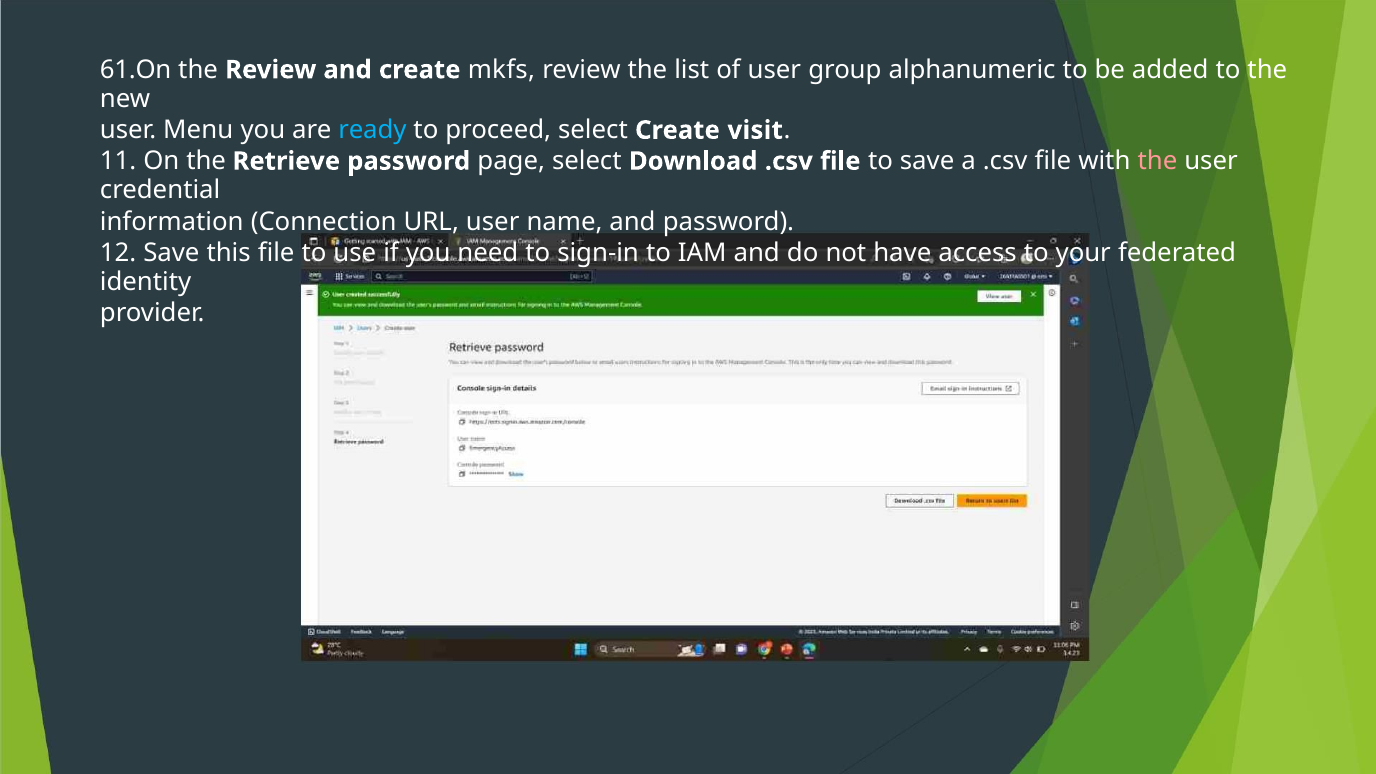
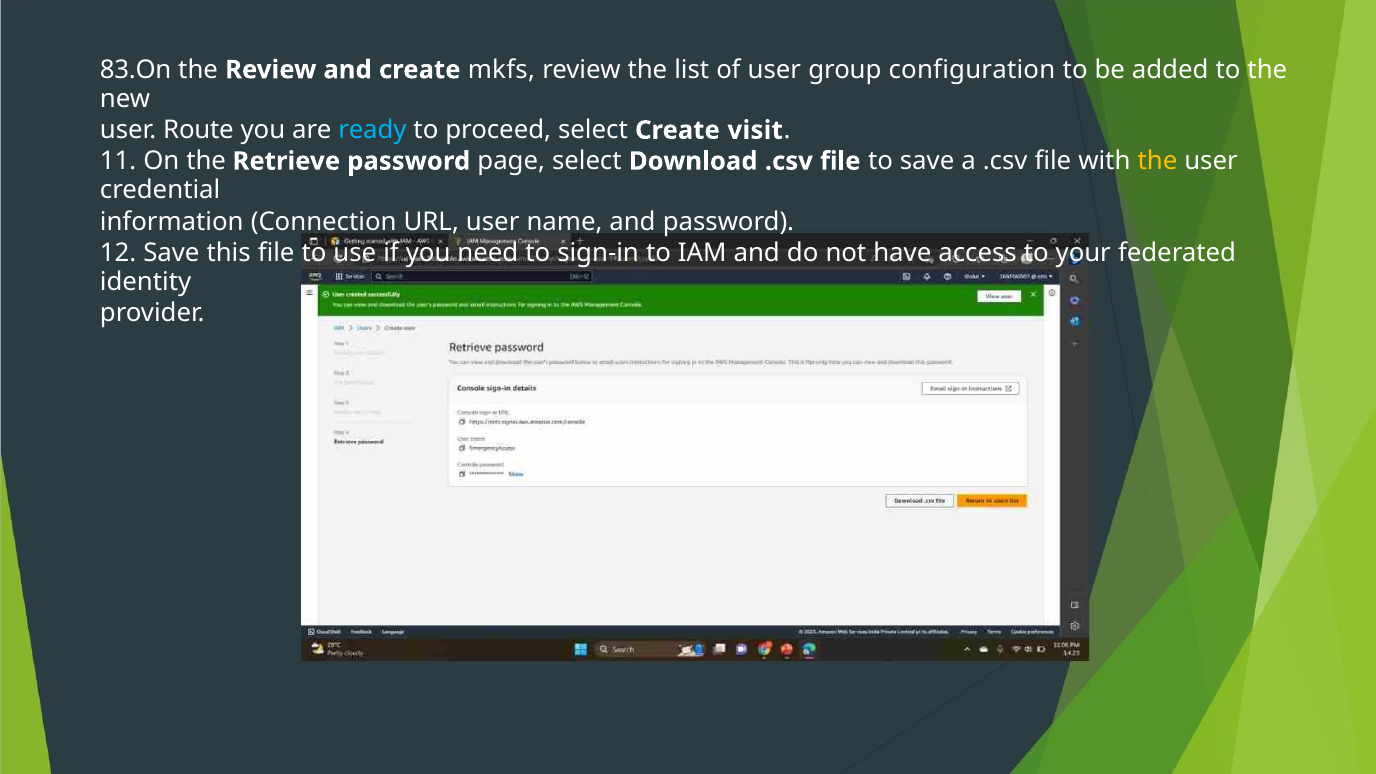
61.On: 61.On -> 83.On
alphanumeric: alphanumeric -> configuration
Menu: Menu -> Route
the at (1157, 161) colour: pink -> yellow
